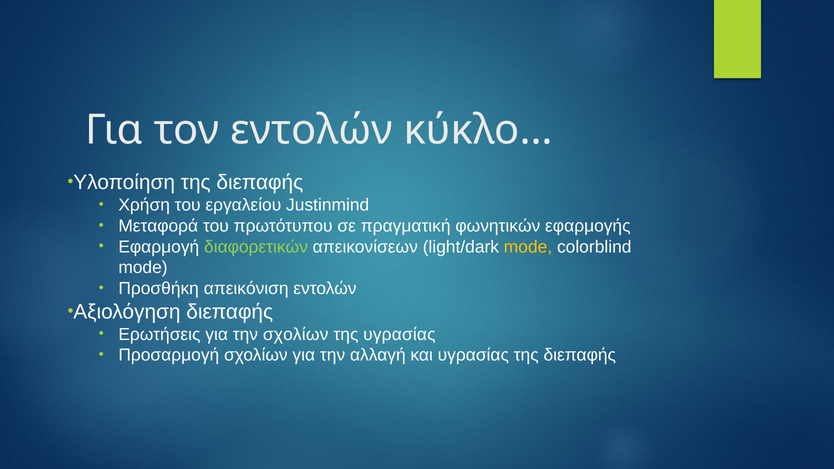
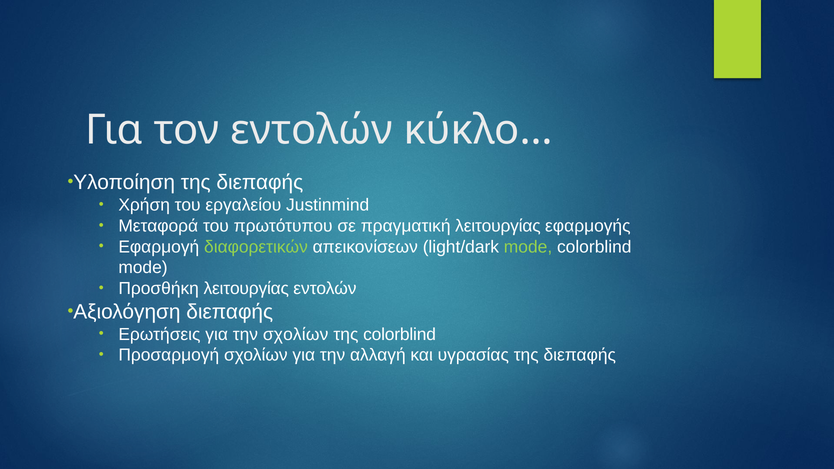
πραγματική φωνητικών: φωνητικών -> λειτουργίας
mode at (528, 247) colour: yellow -> light green
Προσθήκη απεικόνιση: απεικόνιση -> λειτουργίας
της υγρασίας: υγρασίας -> colorblind
